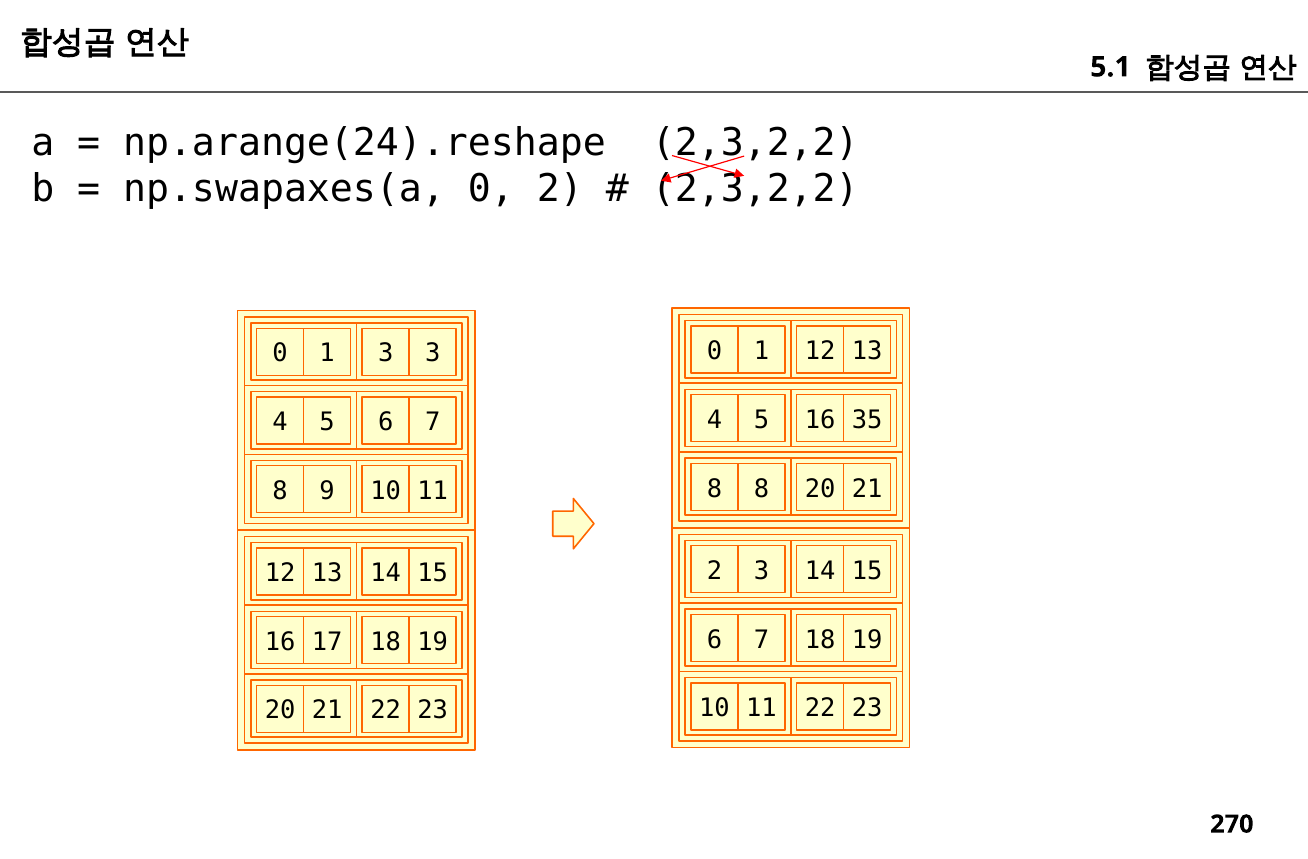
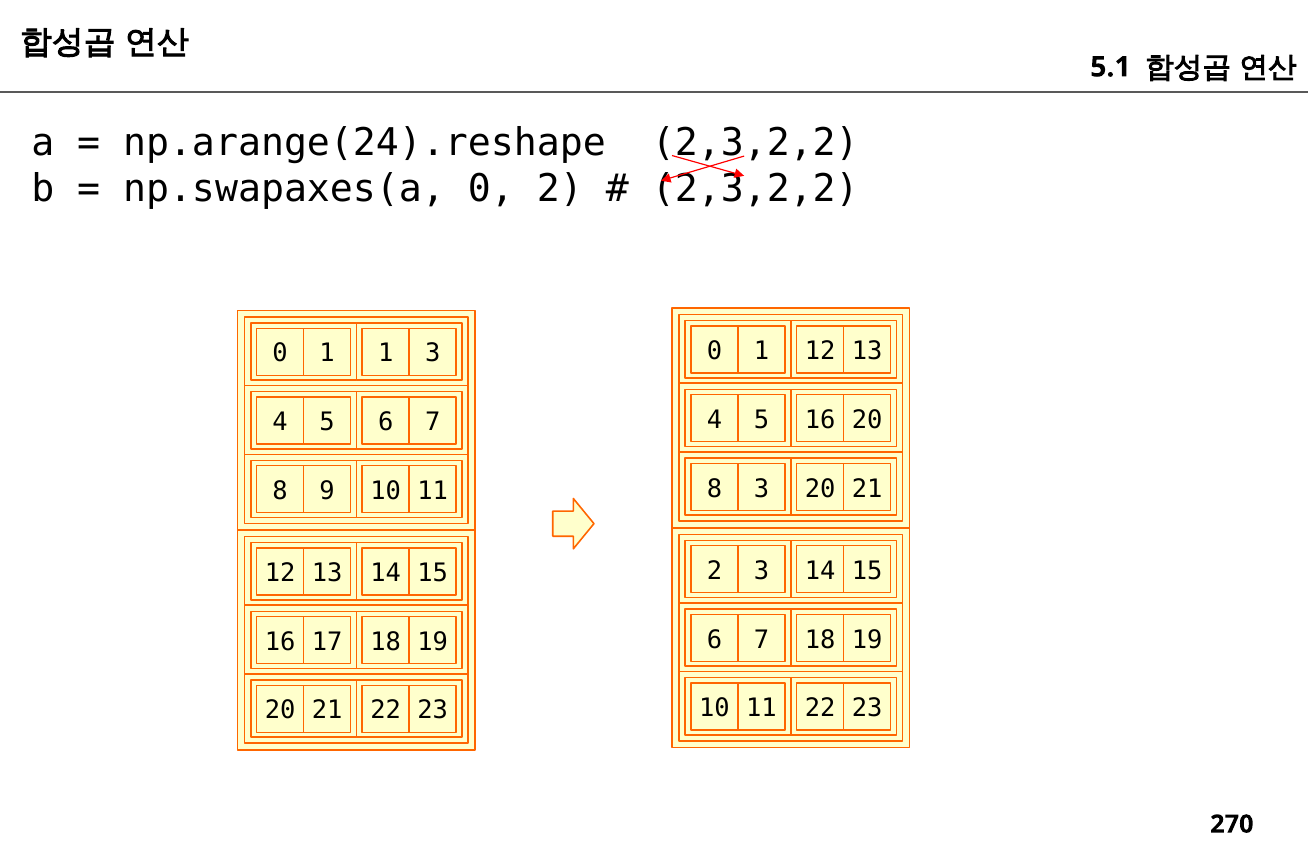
1 3: 3 -> 1
16 35: 35 -> 20
8 8: 8 -> 3
